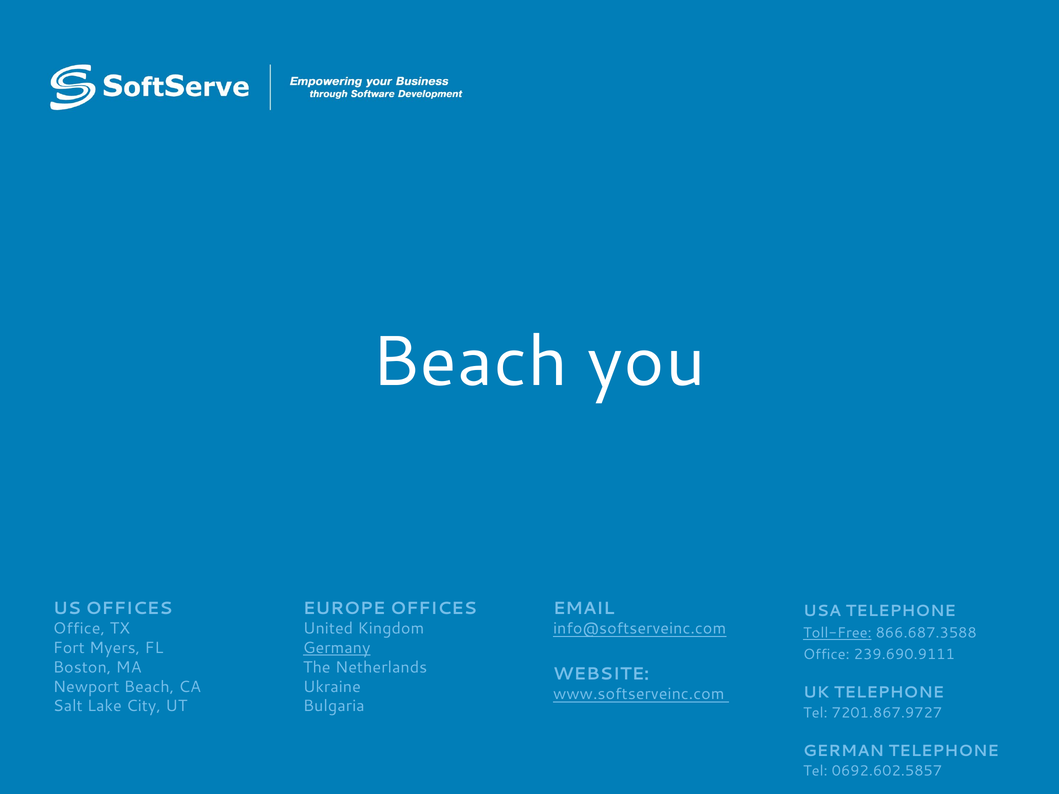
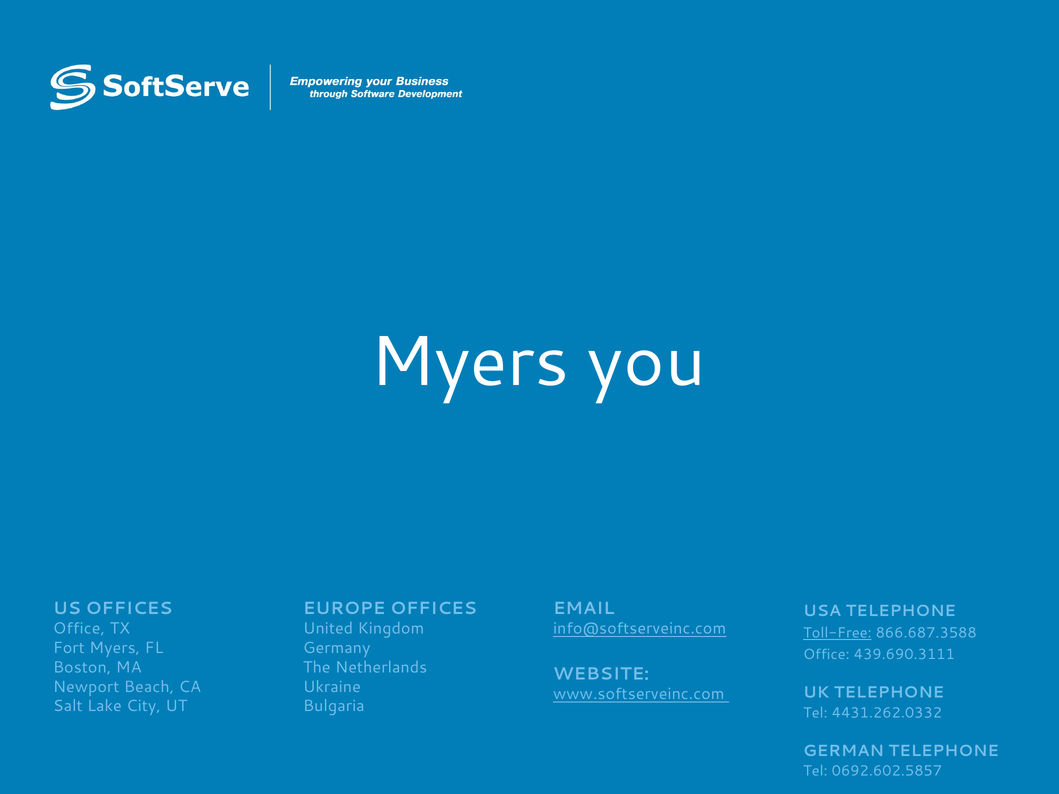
Beach at (469, 362): Beach -> Myers
Germany underline: present -> none
239.690.9111: 239.690.9111 -> 439.690.3111
7201.867.9727: 7201.867.9727 -> 4431.262.0332
